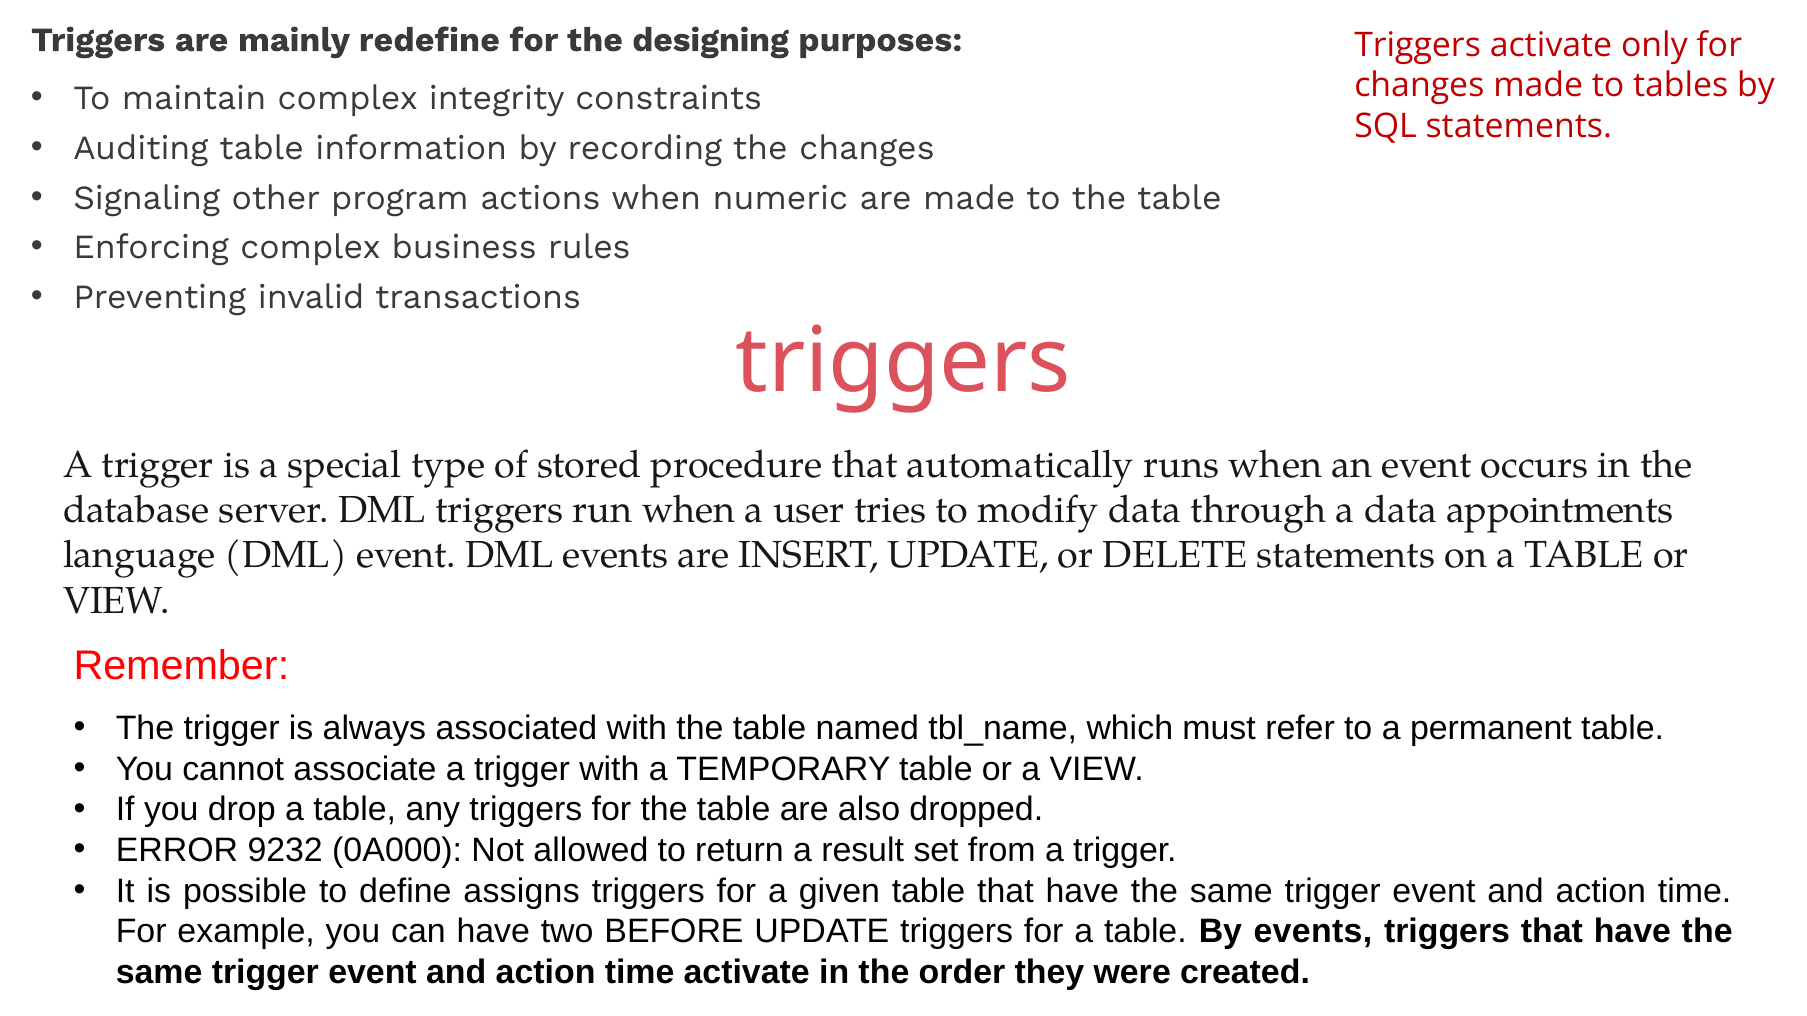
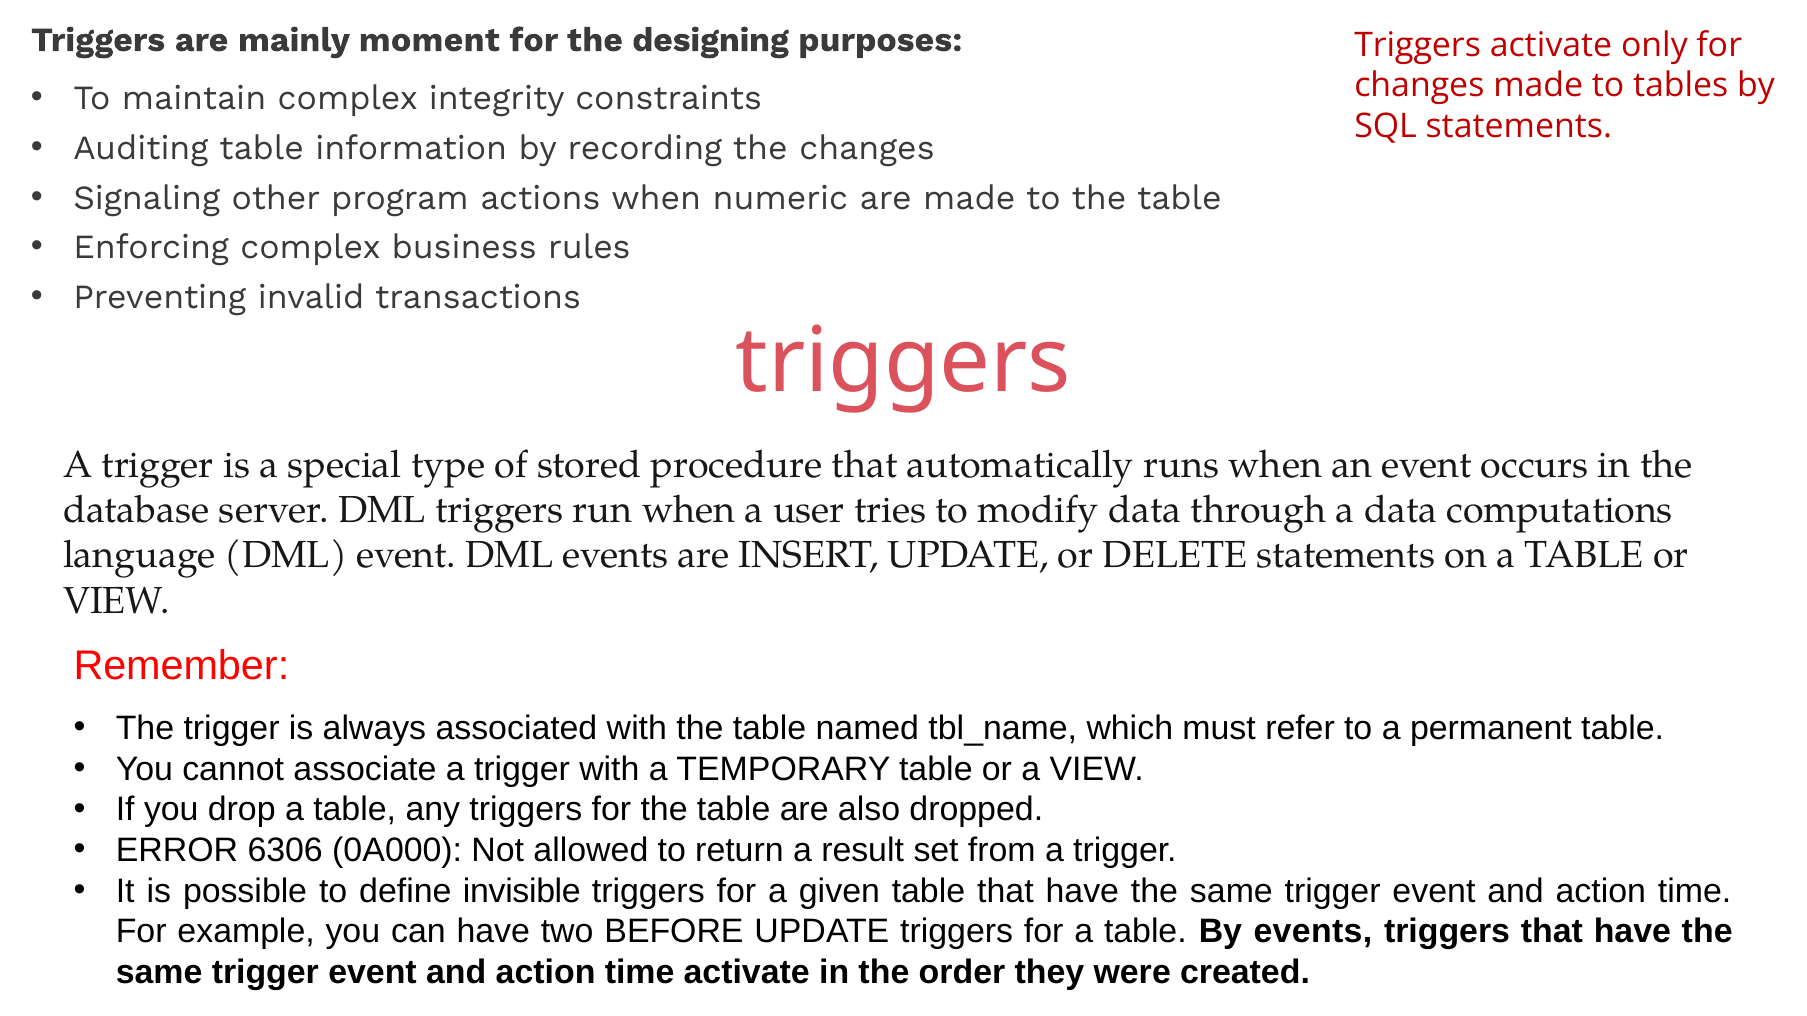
redefine: redefine -> moment
appointments: appointments -> computations
9232: 9232 -> 6306
assigns: assigns -> invisible
